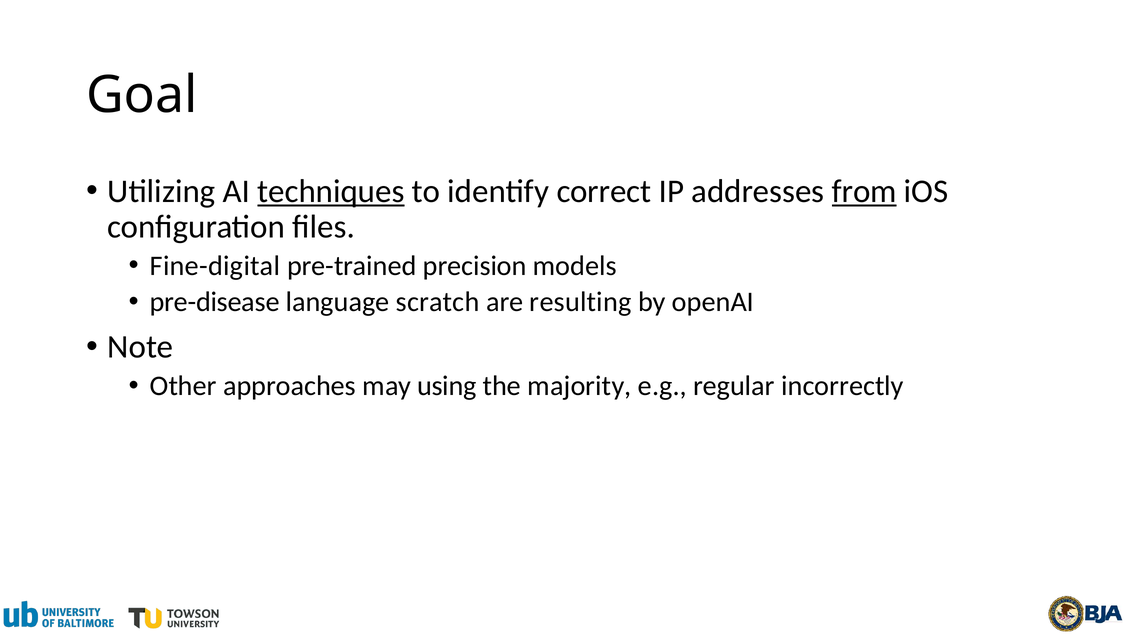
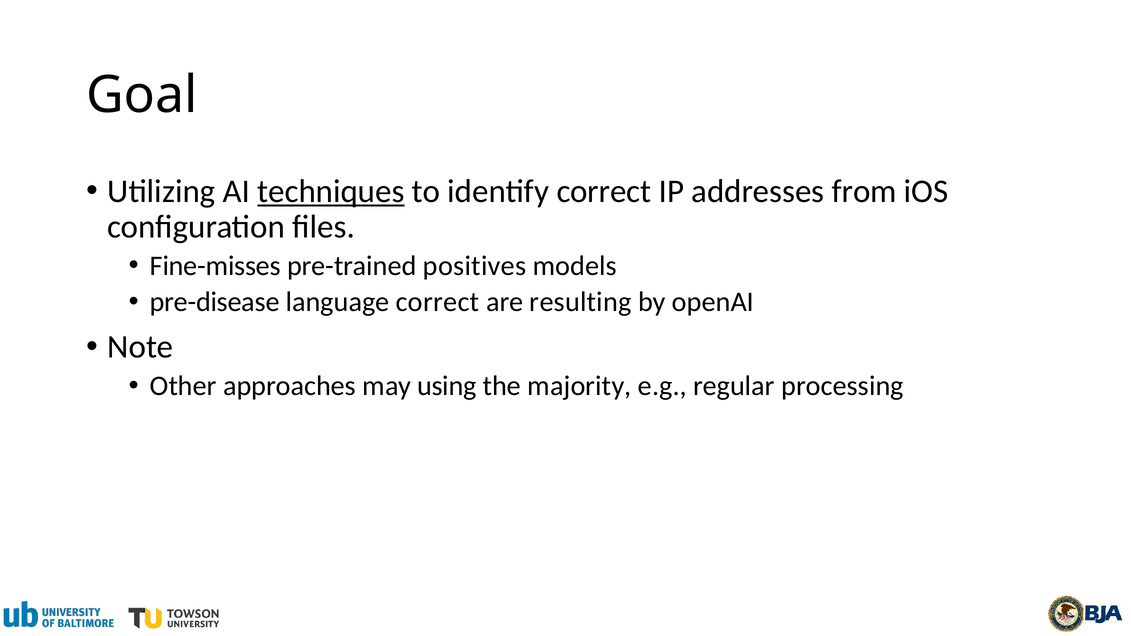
from underline: present -> none
Fine-digital: Fine-digital -> Fine-misses
precision: precision -> positives
language scratch: scratch -> correct
incorrectly: incorrectly -> processing
